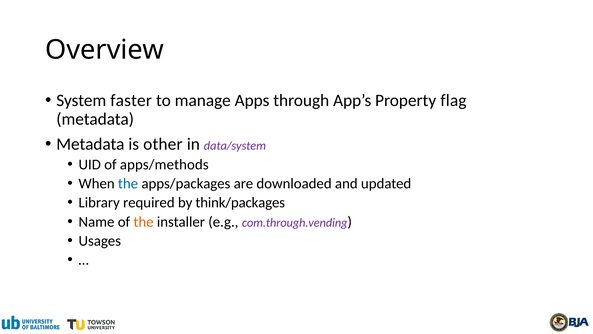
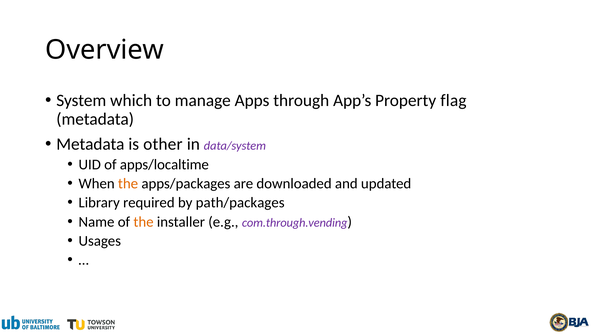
faster: faster -> which
apps/methods: apps/methods -> apps/localtime
the at (128, 183) colour: blue -> orange
think/packages: think/packages -> path/packages
